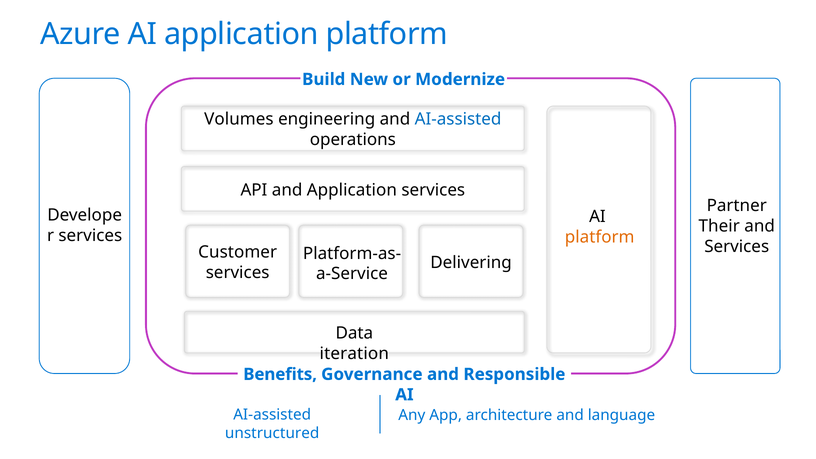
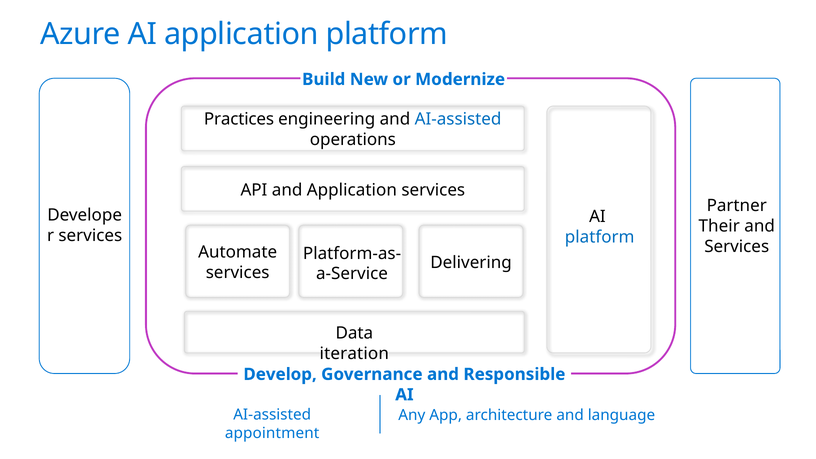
Volumes: Volumes -> Practices
platform at (600, 237) colour: orange -> blue
Customer: Customer -> Automate
Benefits: Benefits -> Develop
unstructured: unstructured -> appointment
